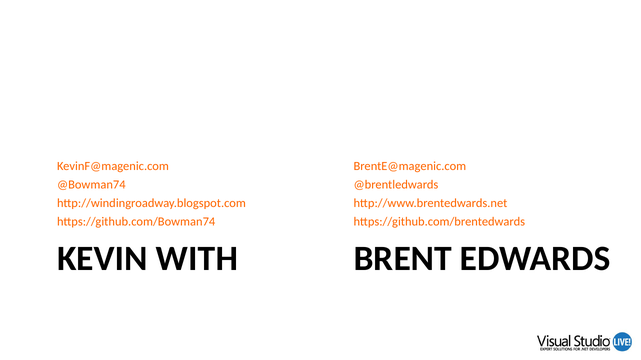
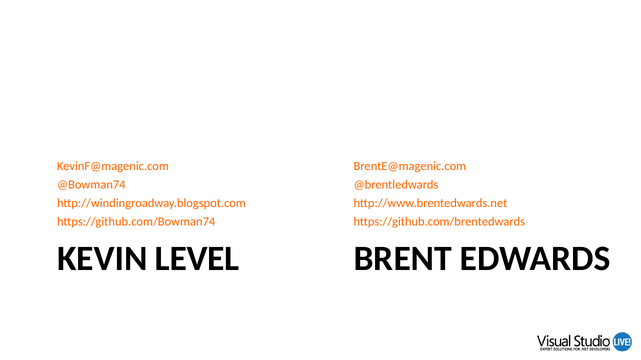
WITH: WITH -> LEVEL
